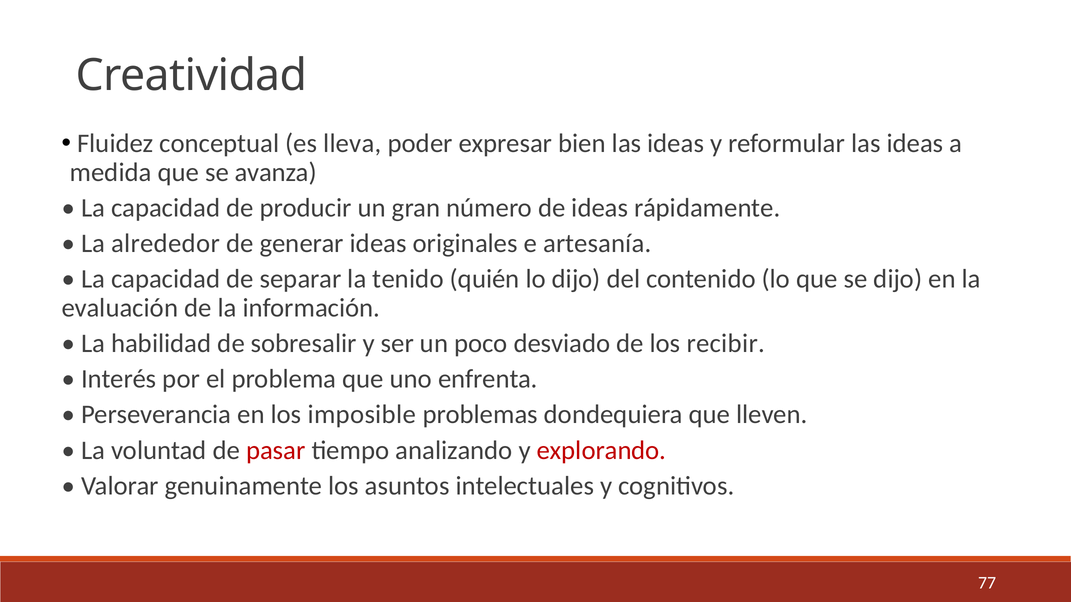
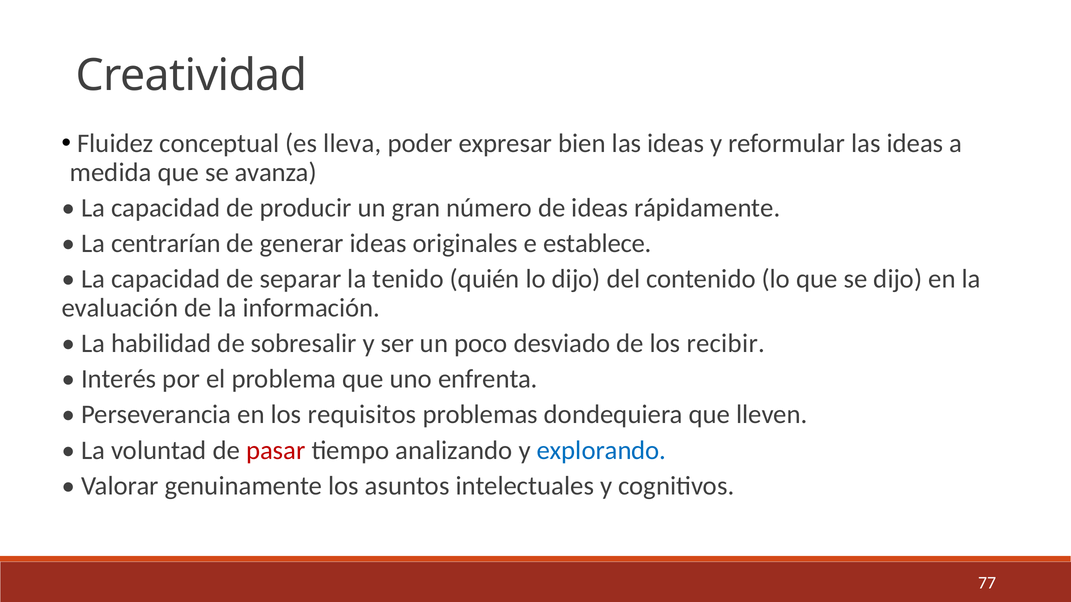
alrededor: alrededor -> centrarían
artesanía: artesanía -> establece
imposible: imposible -> requisitos
explorando colour: red -> blue
